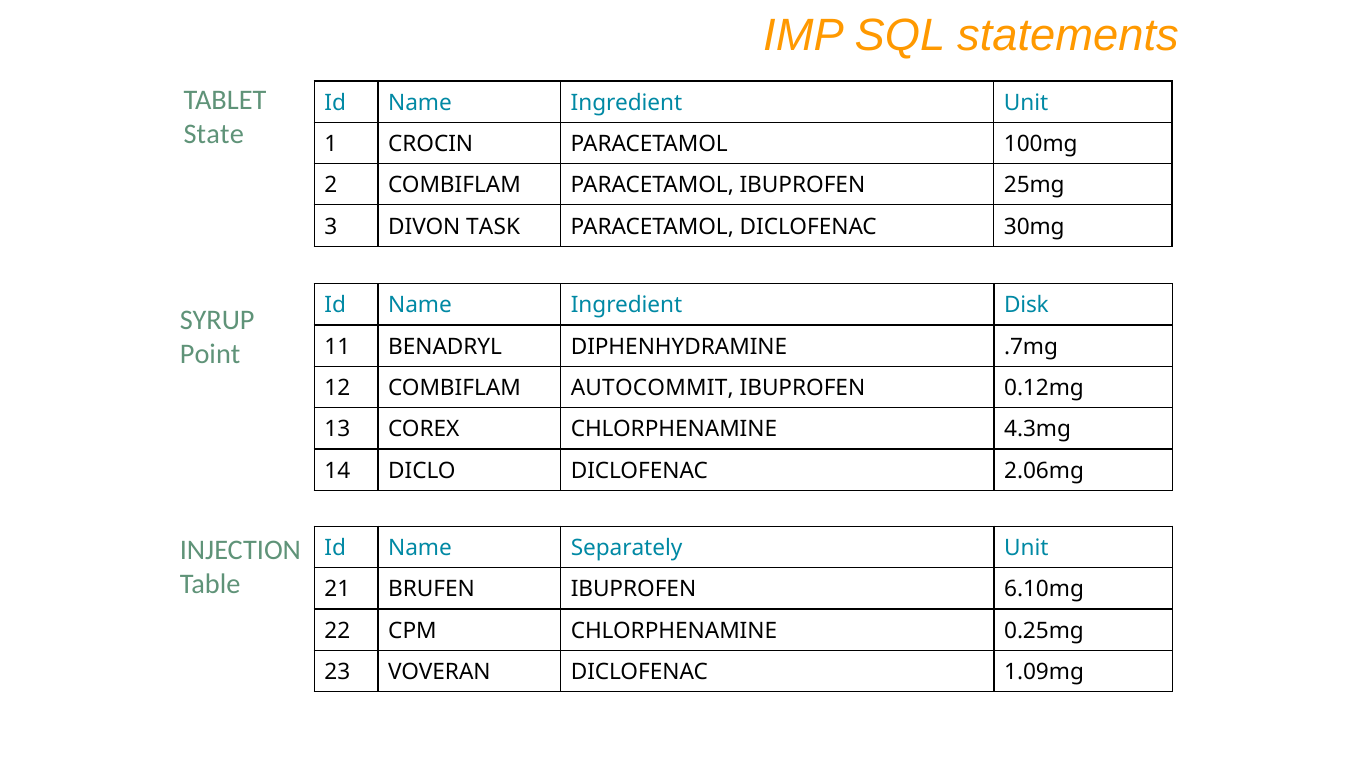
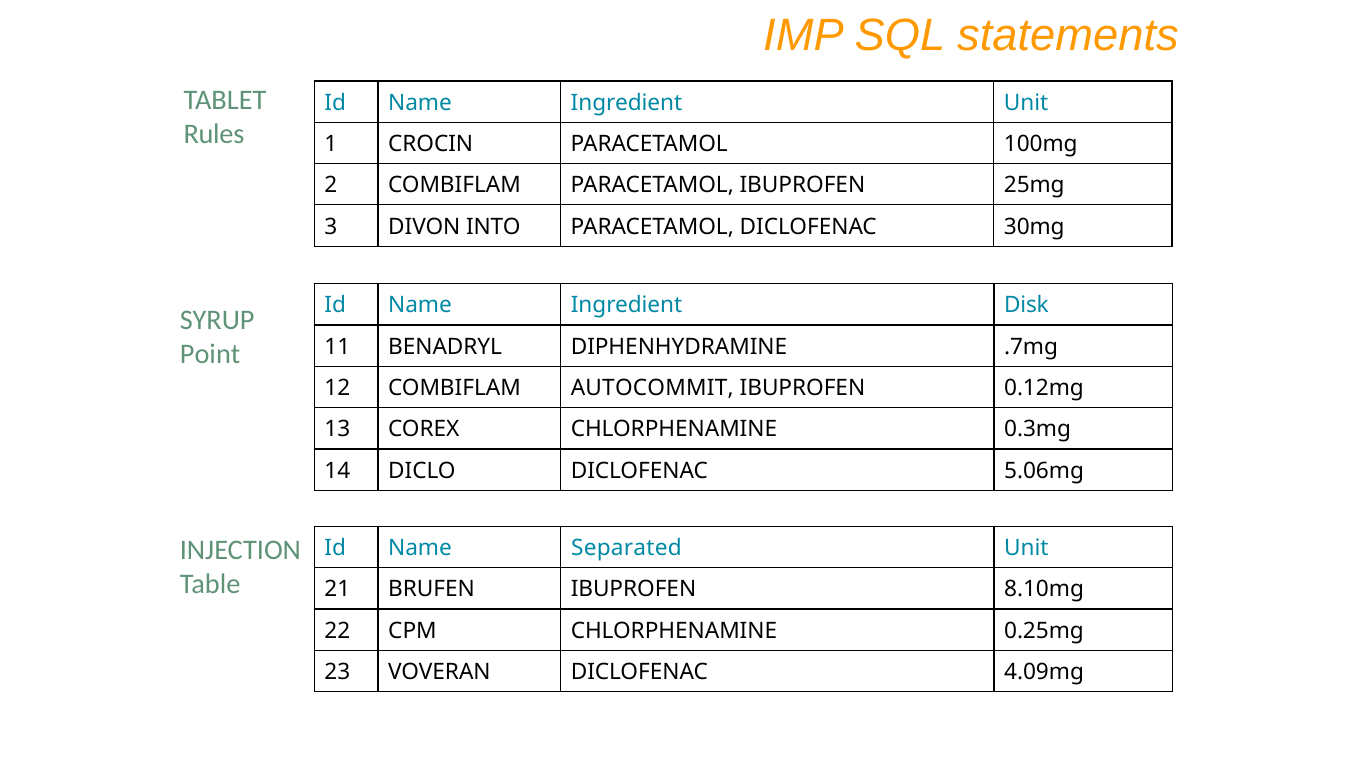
State: State -> Rules
TASK: TASK -> INTO
4.3mg: 4.3mg -> 0.3mg
2.06mg: 2.06mg -> 5.06mg
Separately: Separately -> Separated
6.10mg: 6.10mg -> 8.10mg
1.09mg: 1.09mg -> 4.09mg
